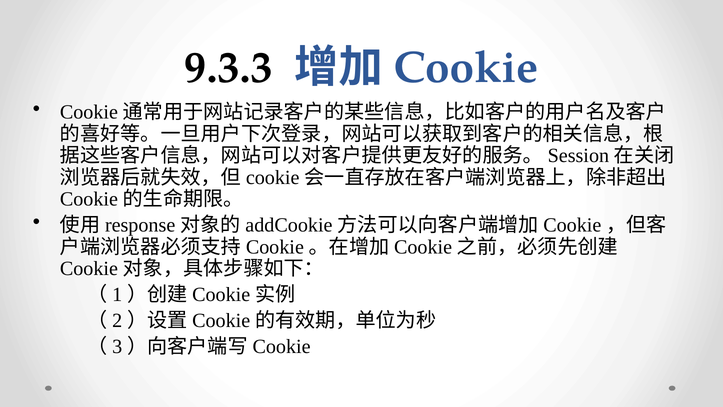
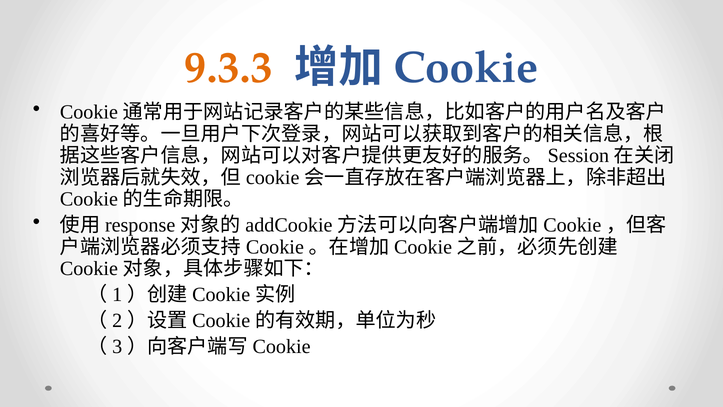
9.3.3 colour: black -> orange
